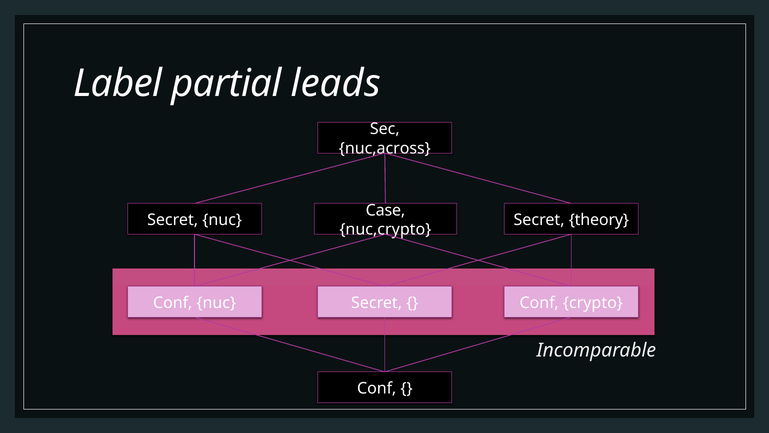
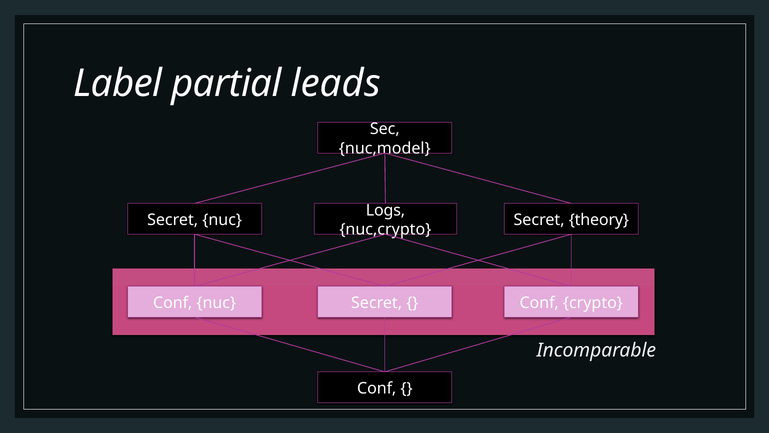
nuc,across: nuc,across -> nuc,model
Case: Case -> Logs
